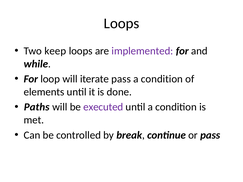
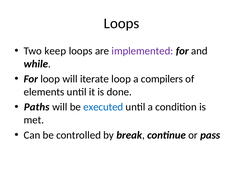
iterate pass: pass -> loop
condition at (162, 79): condition -> compilers
executed colour: purple -> blue
